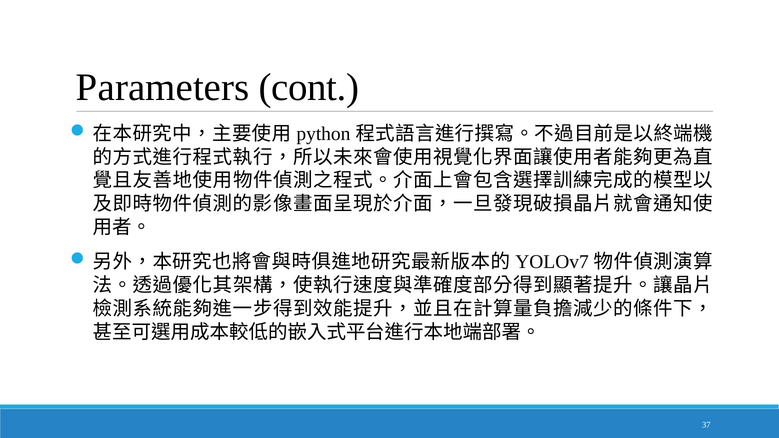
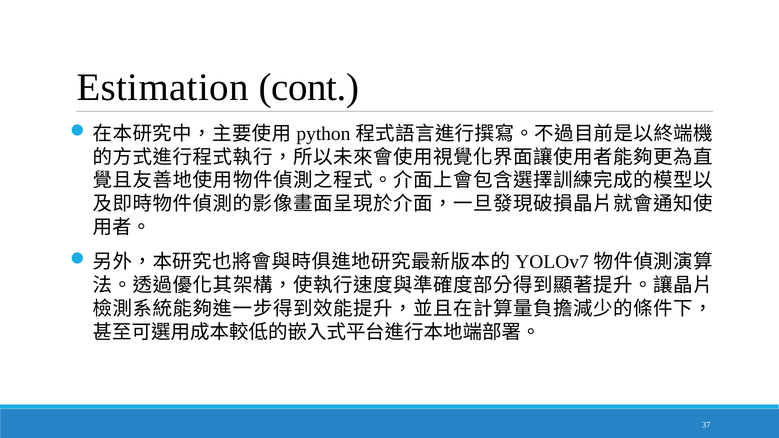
Parameters: Parameters -> Estimation
